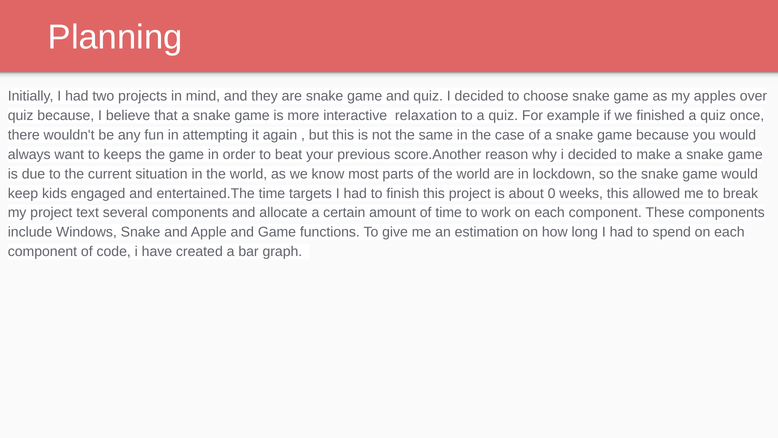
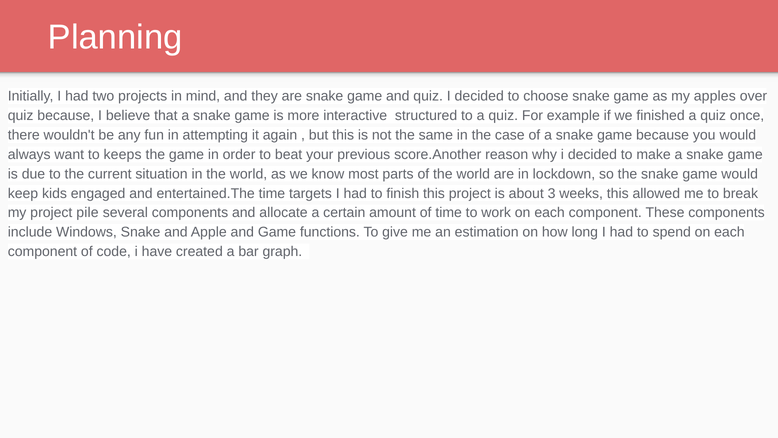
relaxation: relaxation -> structured
0: 0 -> 3
text: text -> pile
